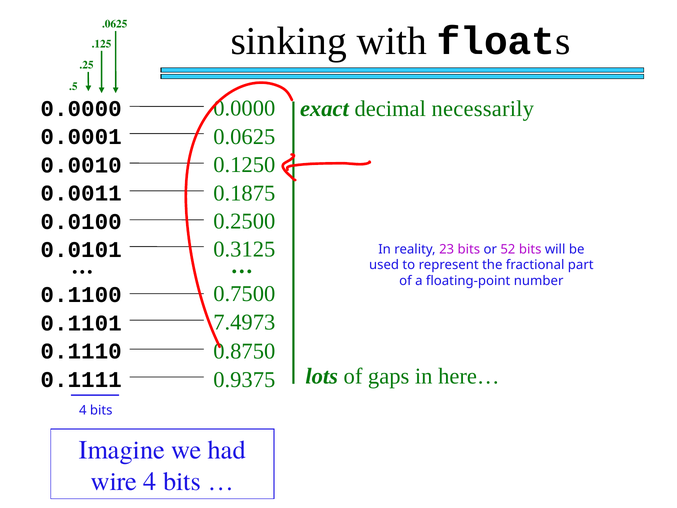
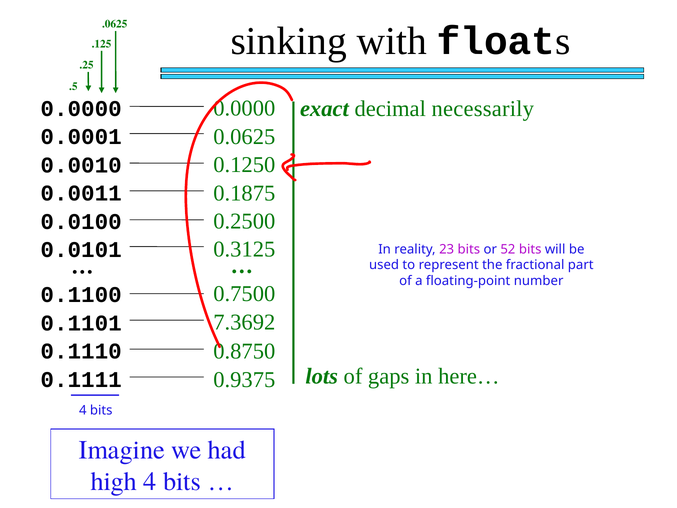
7.4973: 7.4973 -> 7.3692
wire: wire -> high
